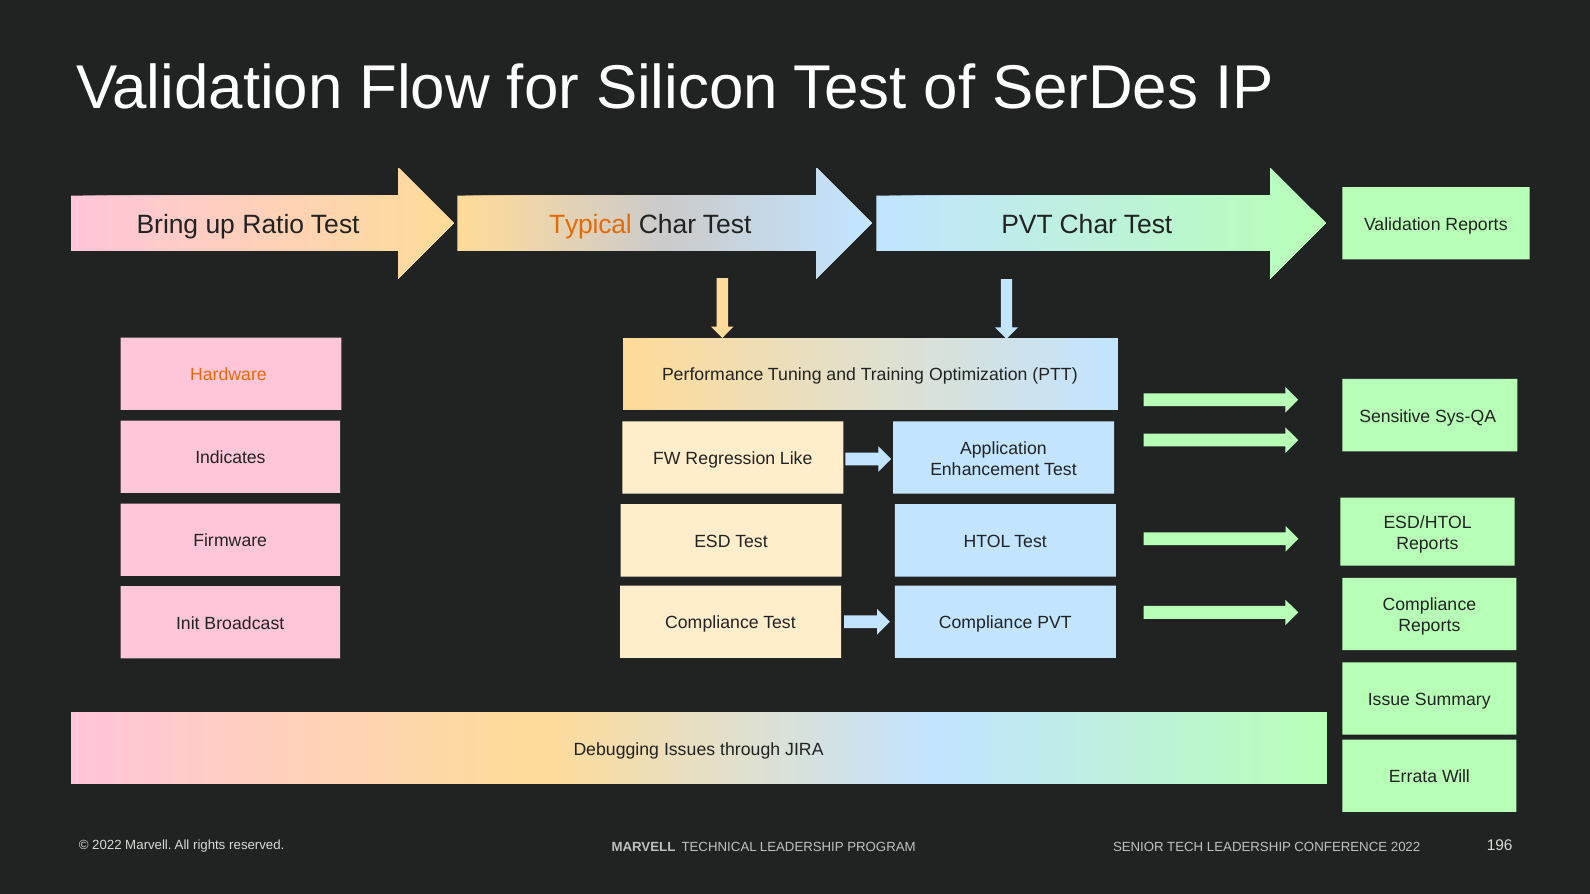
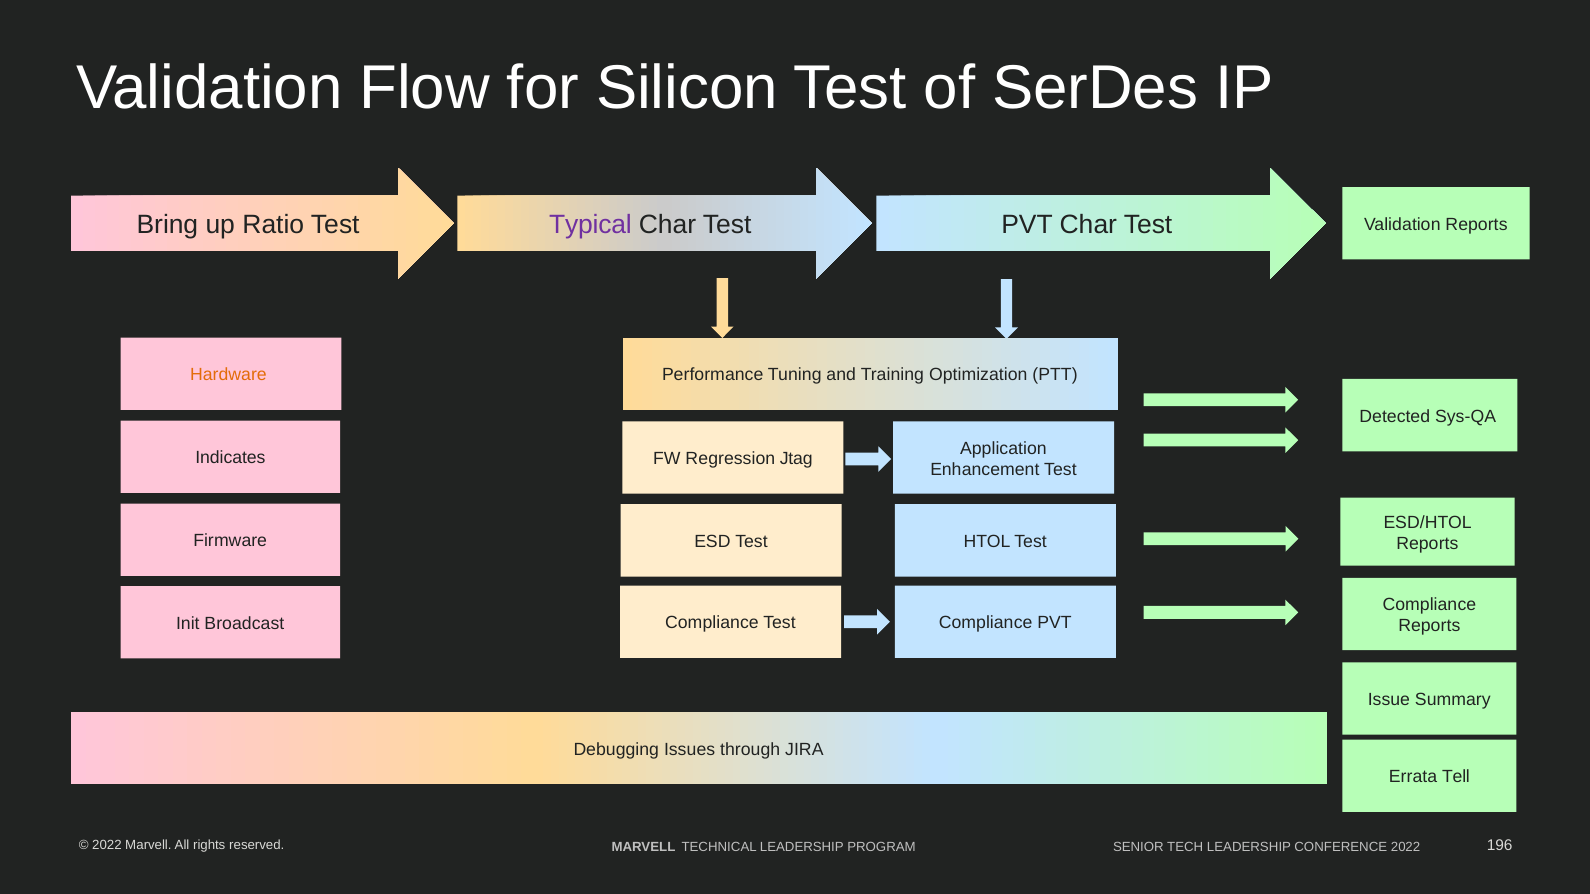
Typical colour: orange -> purple
Sensitive: Sensitive -> Detected
Like: Like -> Jtag
Will: Will -> Tell
